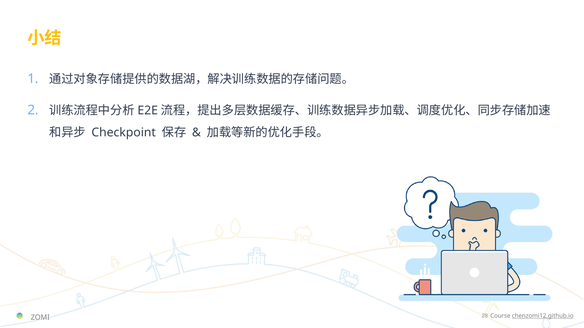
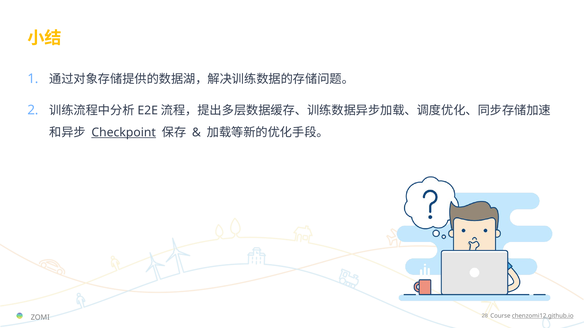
Checkpoint underline: none -> present
